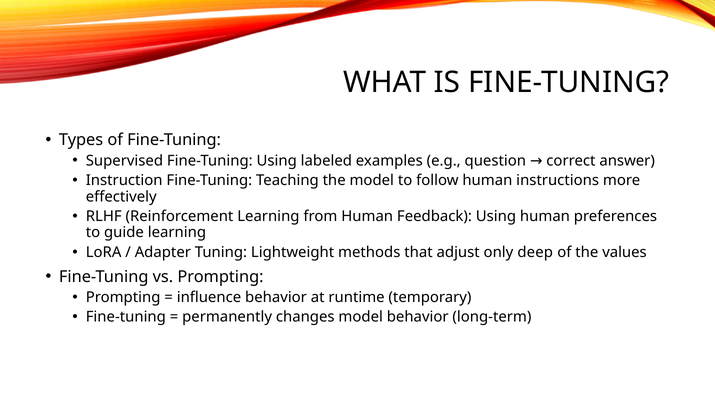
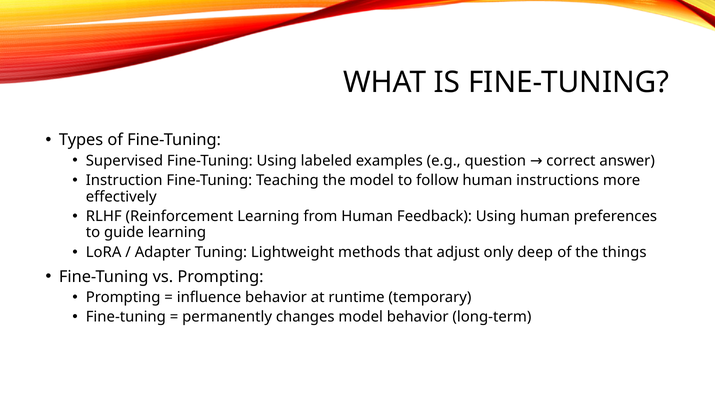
values: values -> things
